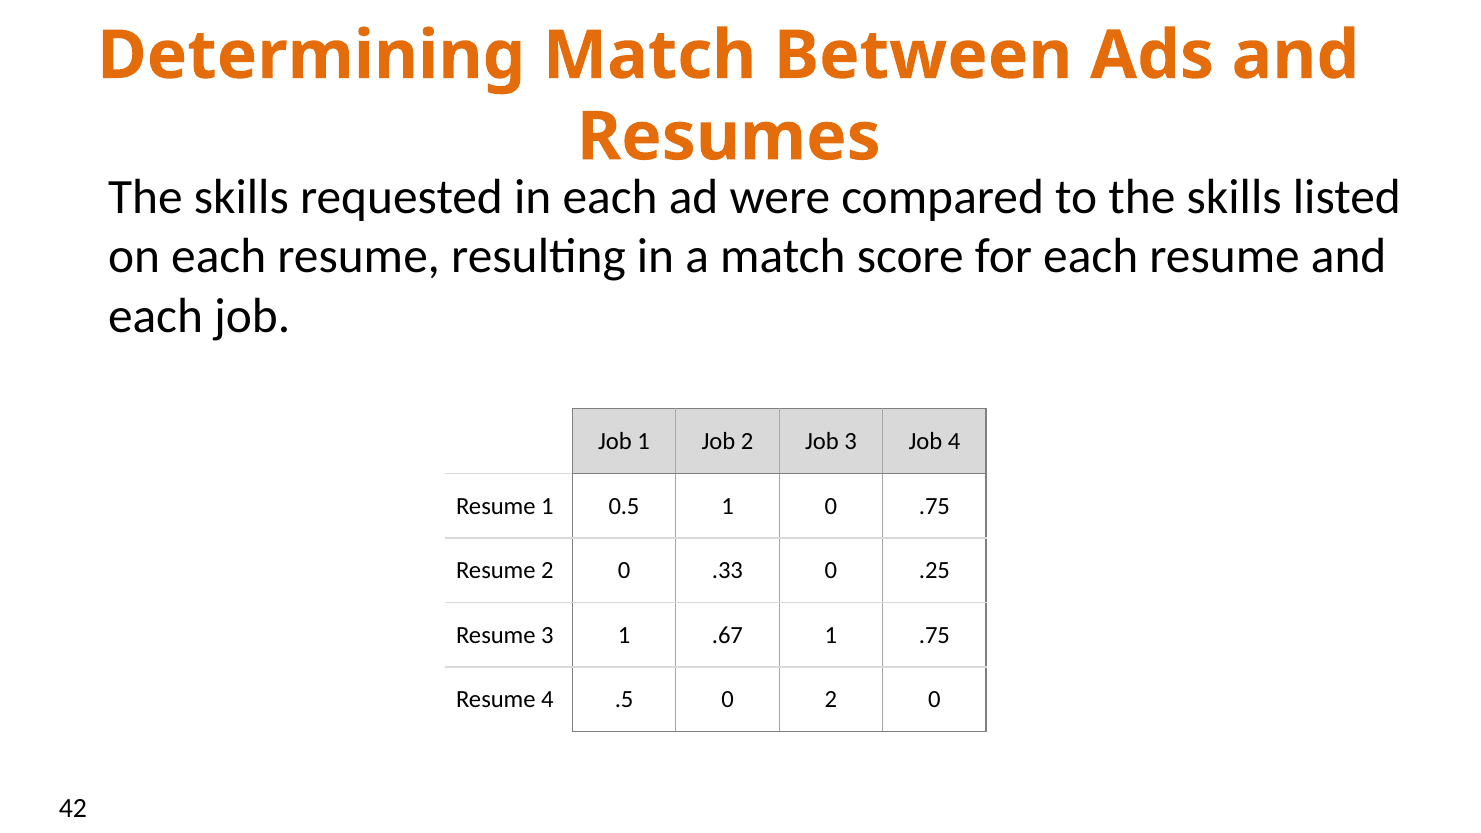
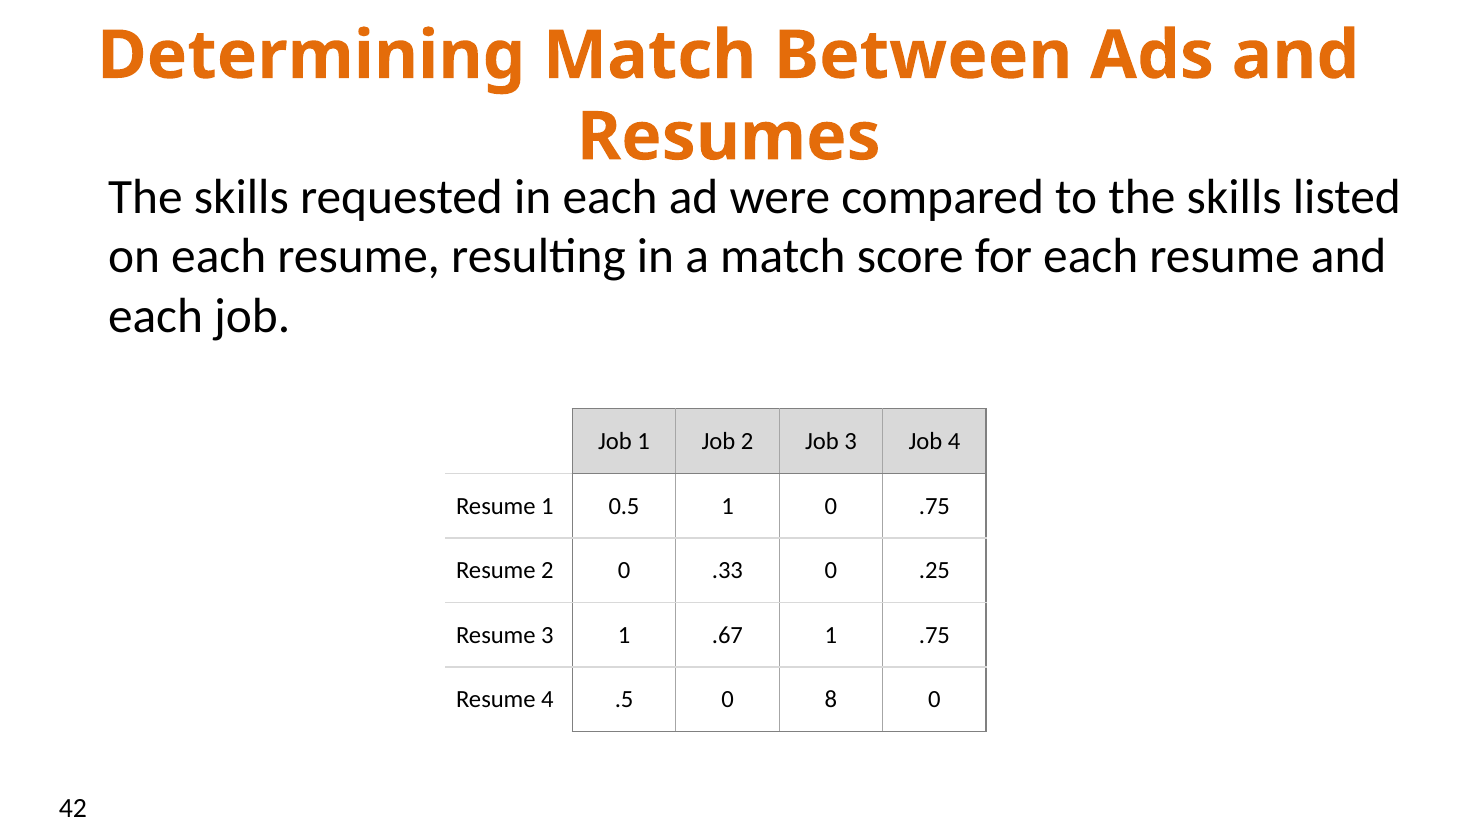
0 2: 2 -> 8
